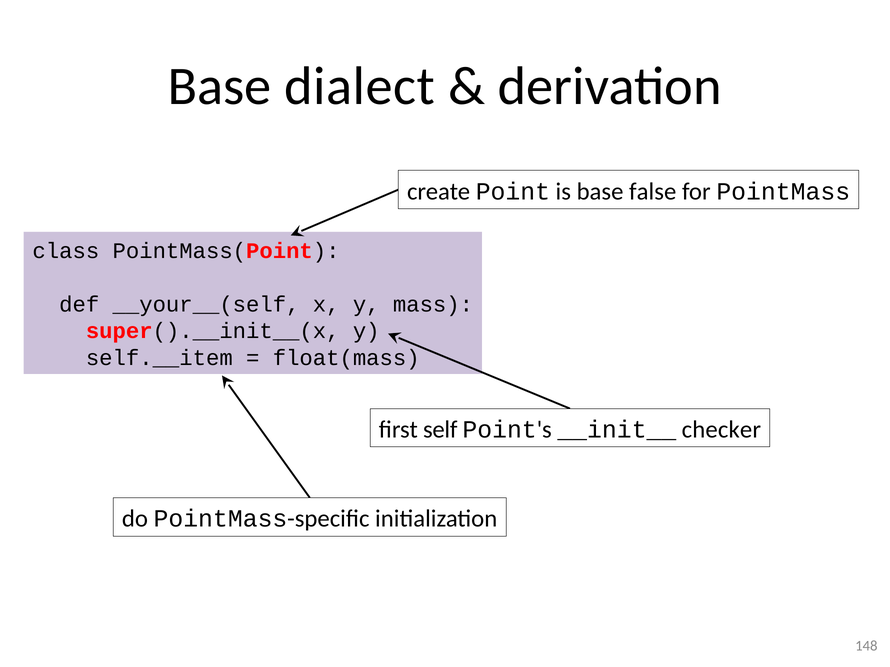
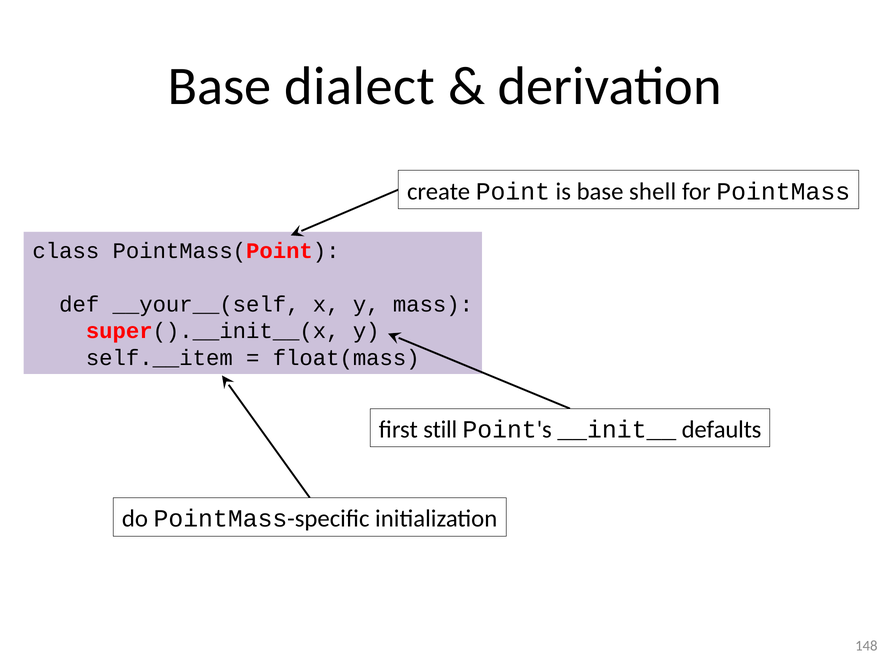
false: false -> shell
self: self -> still
checker: checker -> defaults
